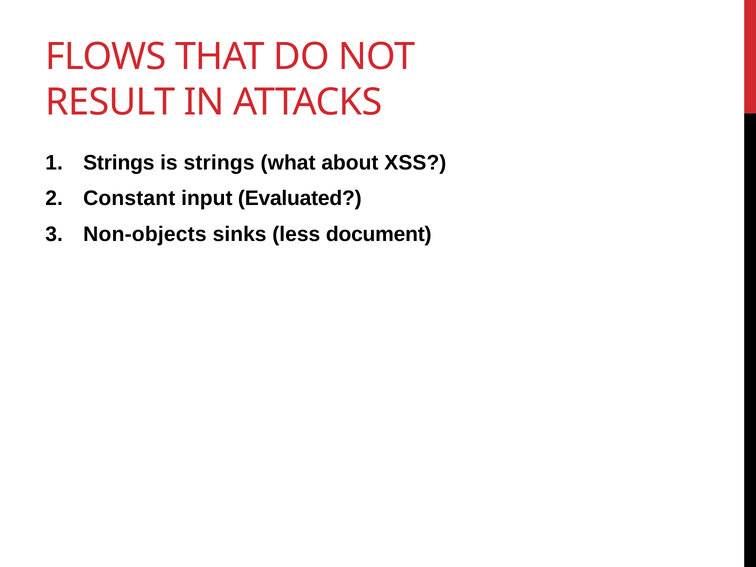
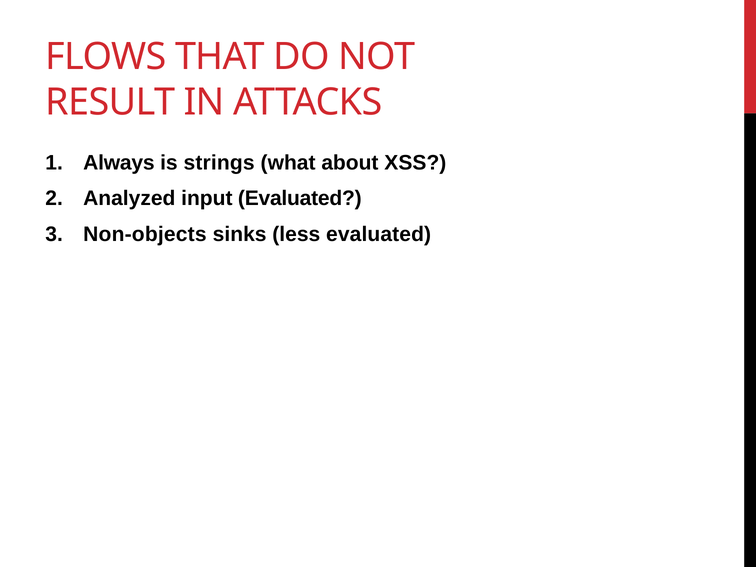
Strings at (119, 163): Strings -> Always
Constant: Constant -> Analyzed
less document: document -> evaluated
